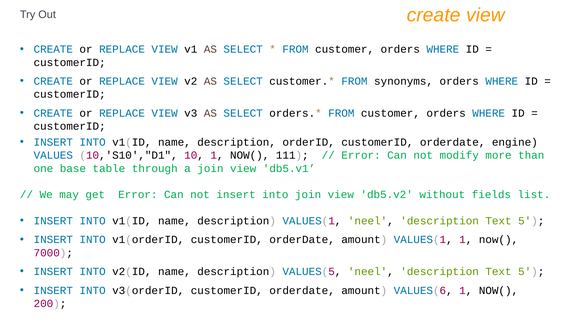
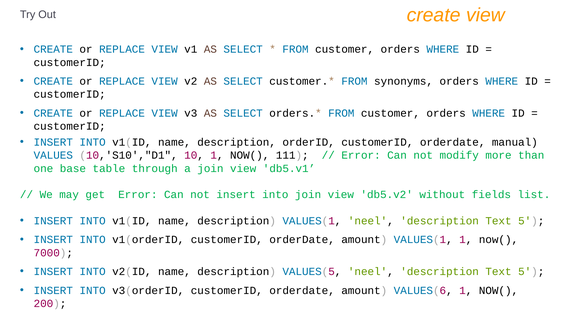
engine: engine -> manual
